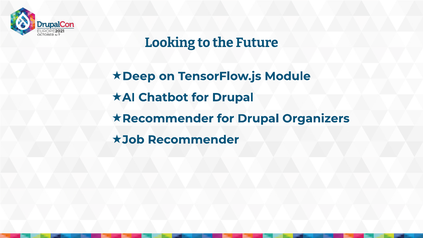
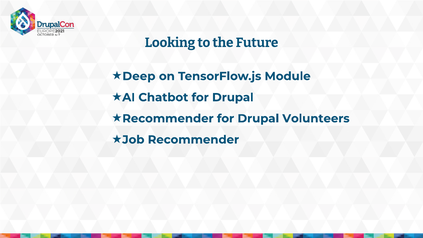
Organizers: Organizers -> Volunteers
